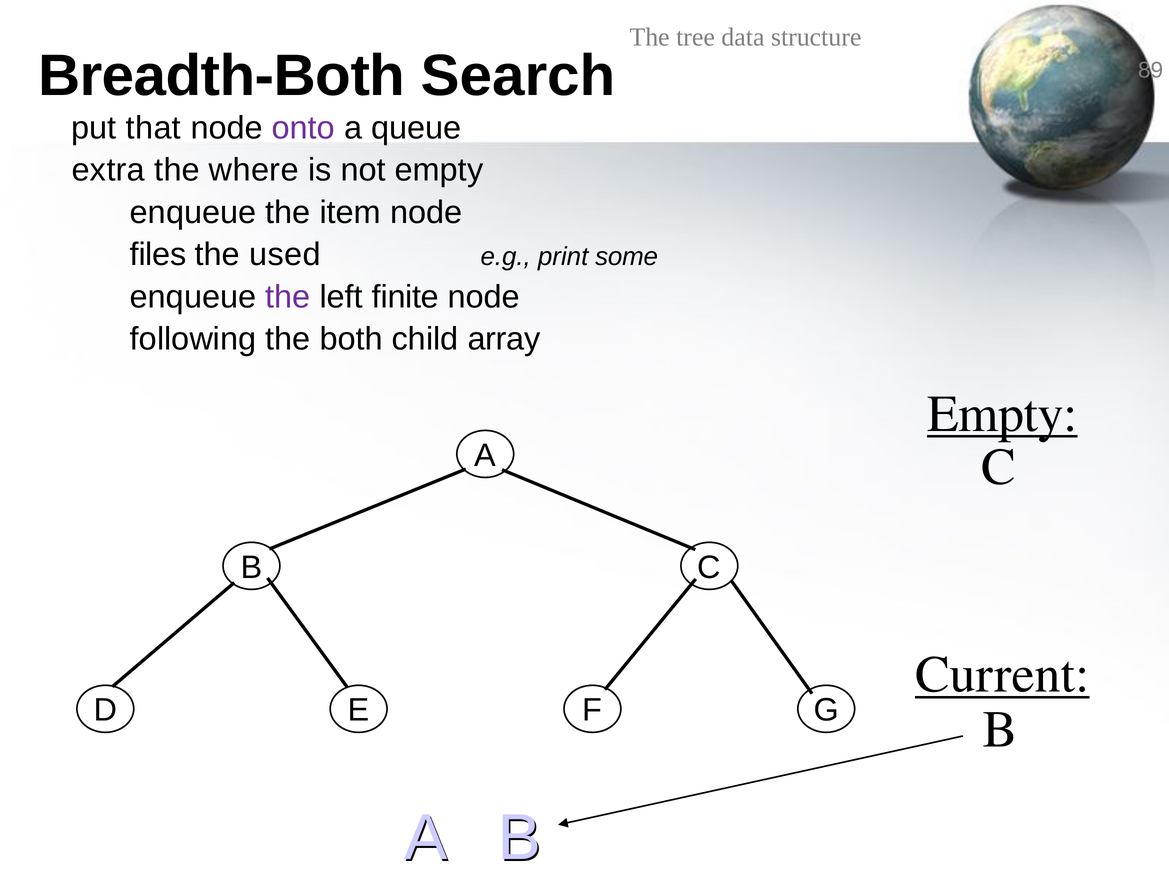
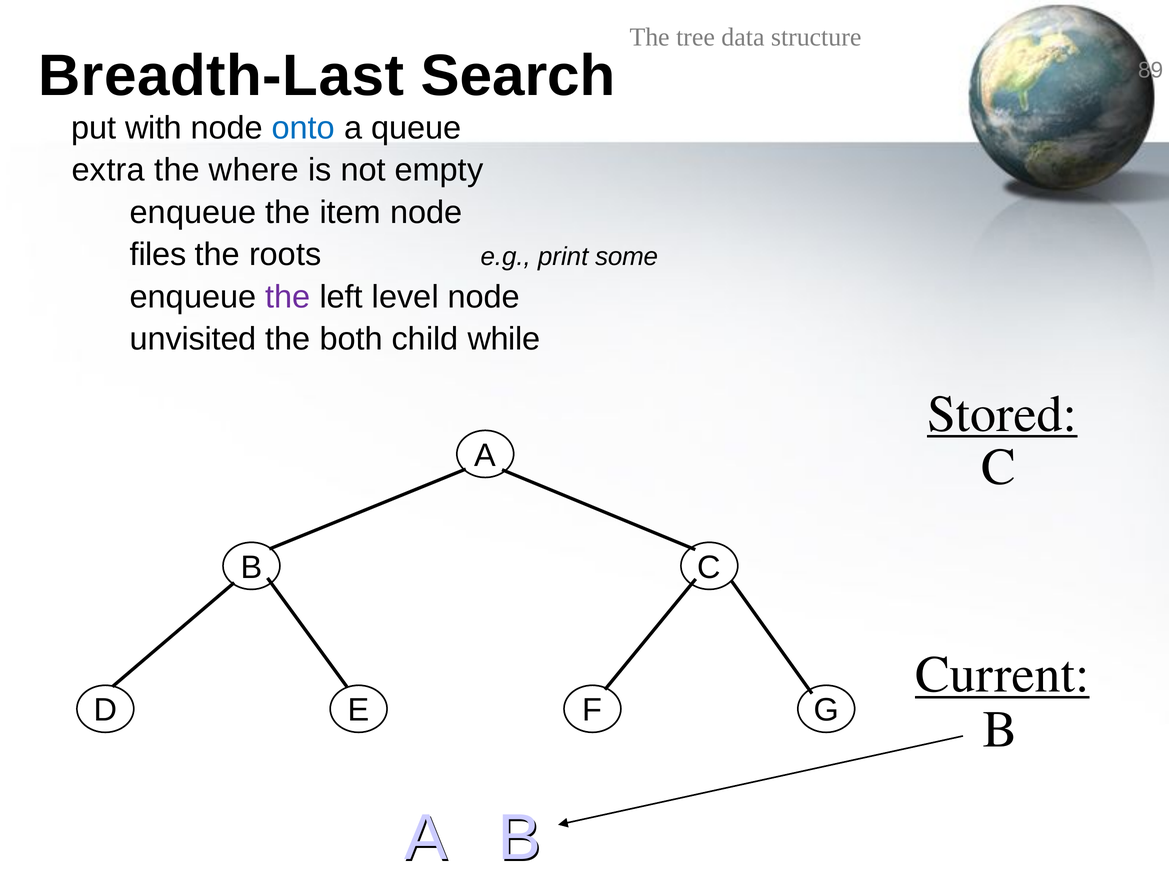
Breadth-Both: Breadth-Both -> Breadth-Last
that: that -> with
onto colour: purple -> blue
used: used -> roots
finite: finite -> level
following: following -> unvisited
array: array -> while
Empty at (1002, 414): Empty -> Stored
